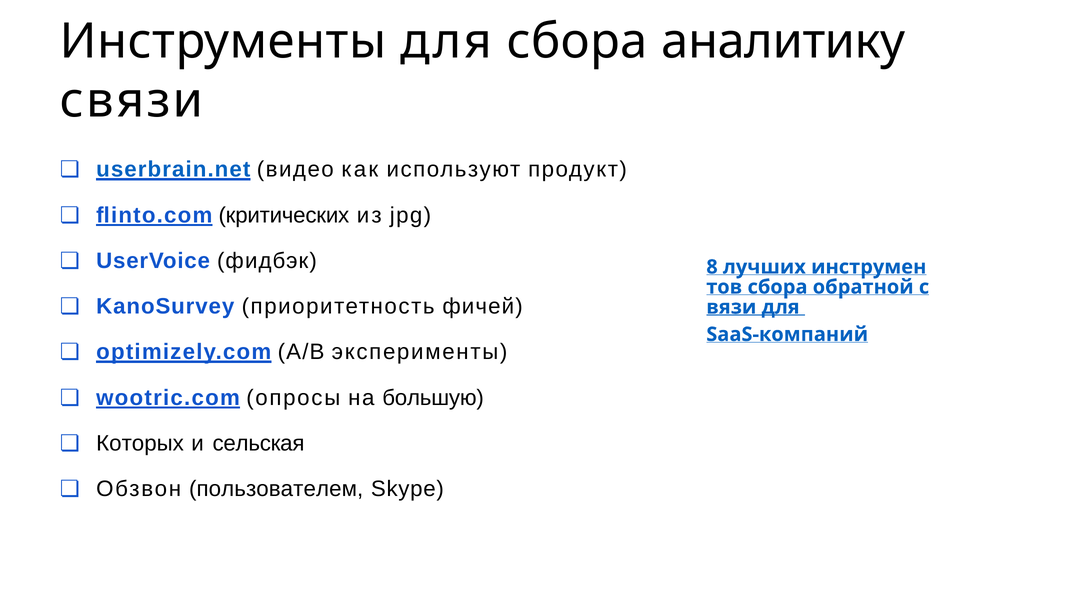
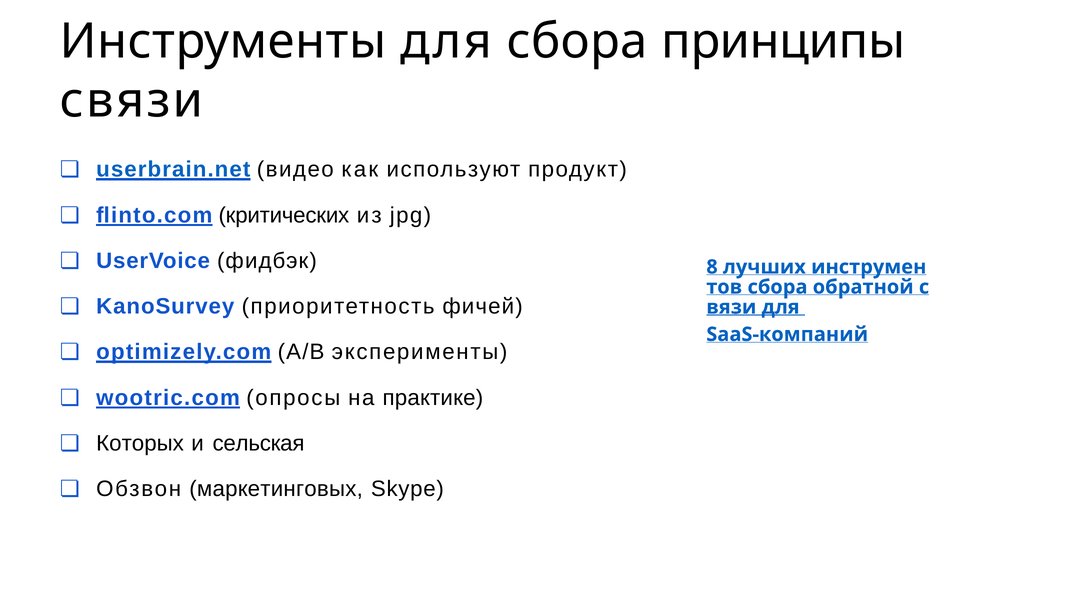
аналитику: аналитику -> принципы
большую: большую -> практике
пользователем: пользователем -> маркетинговых
